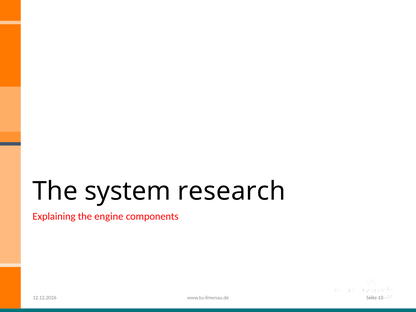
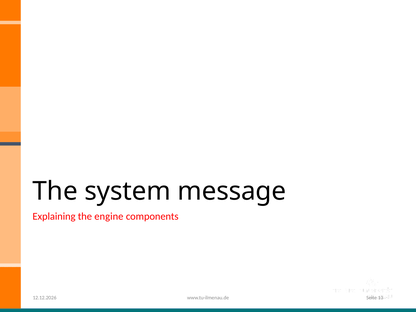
research: research -> message
